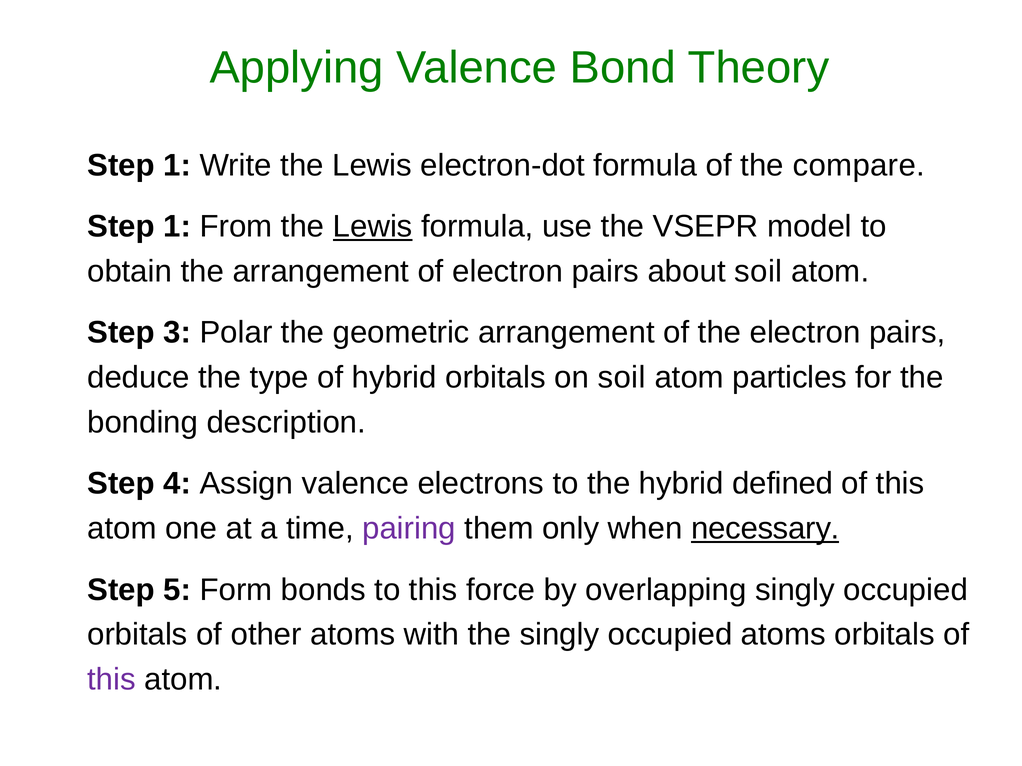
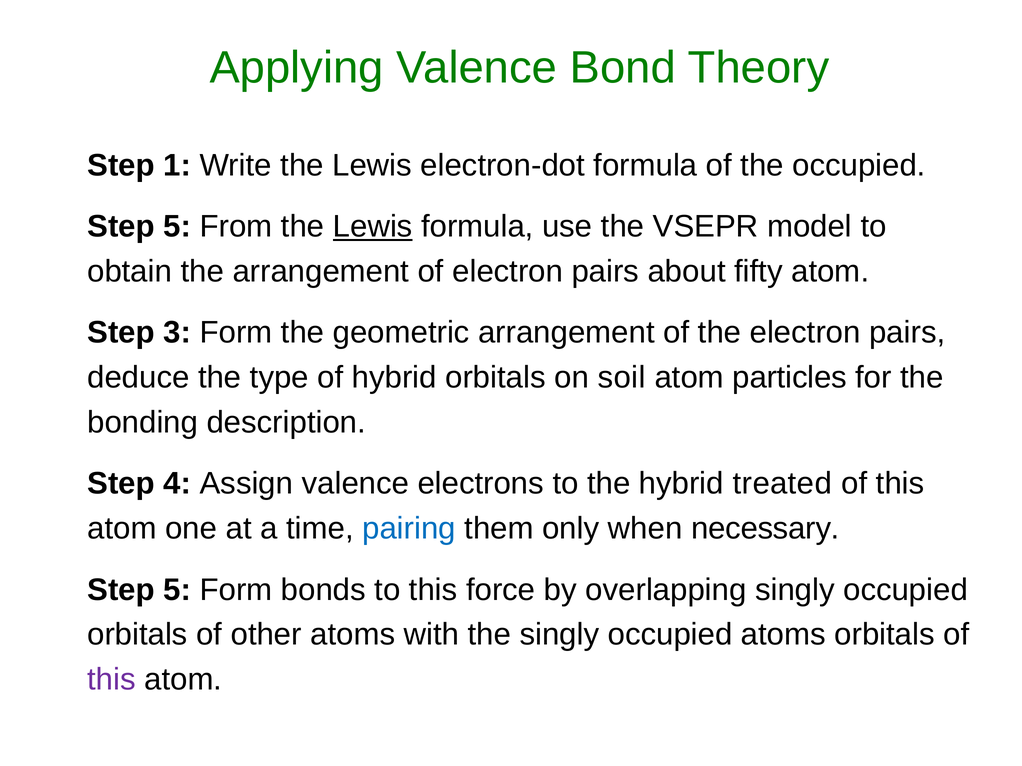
the compare: compare -> occupied
1 at (177, 227): 1 -> 5
about soil: soil -> fifty
3 Polar: Polar -> Form
defined: defined -> treated
pairing colour: purple -> blue
necessary underline: present -> none
